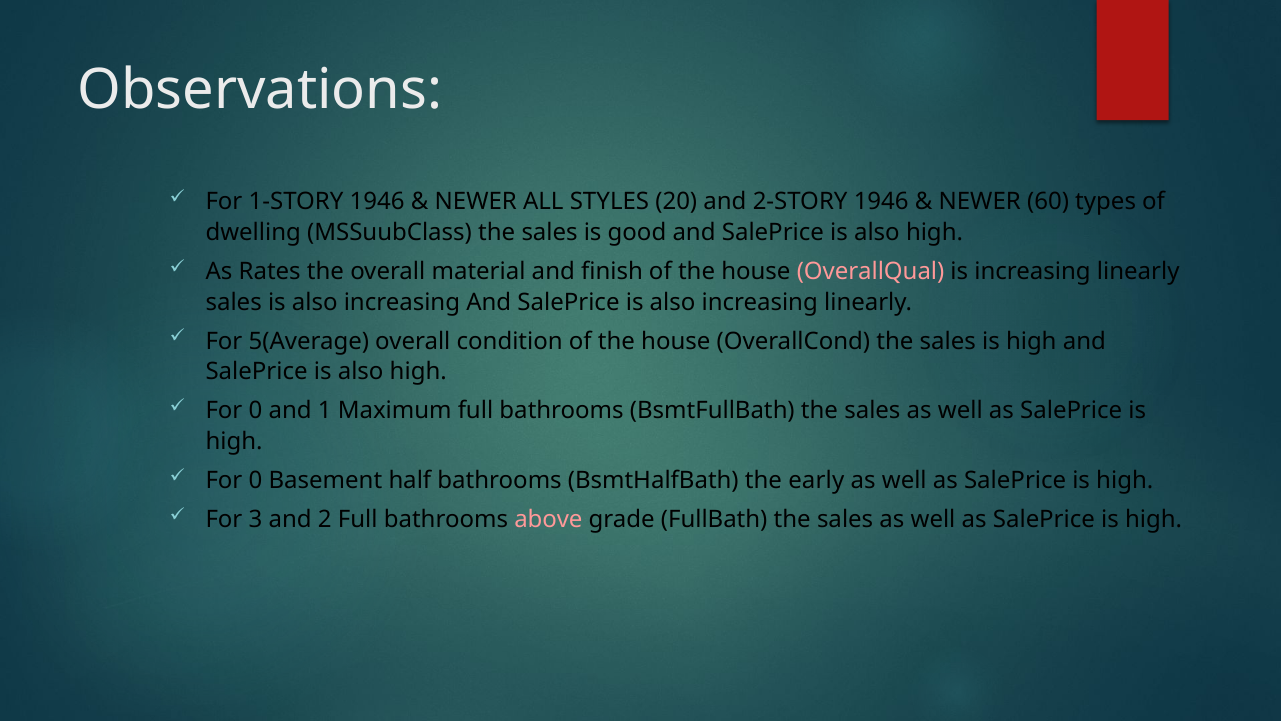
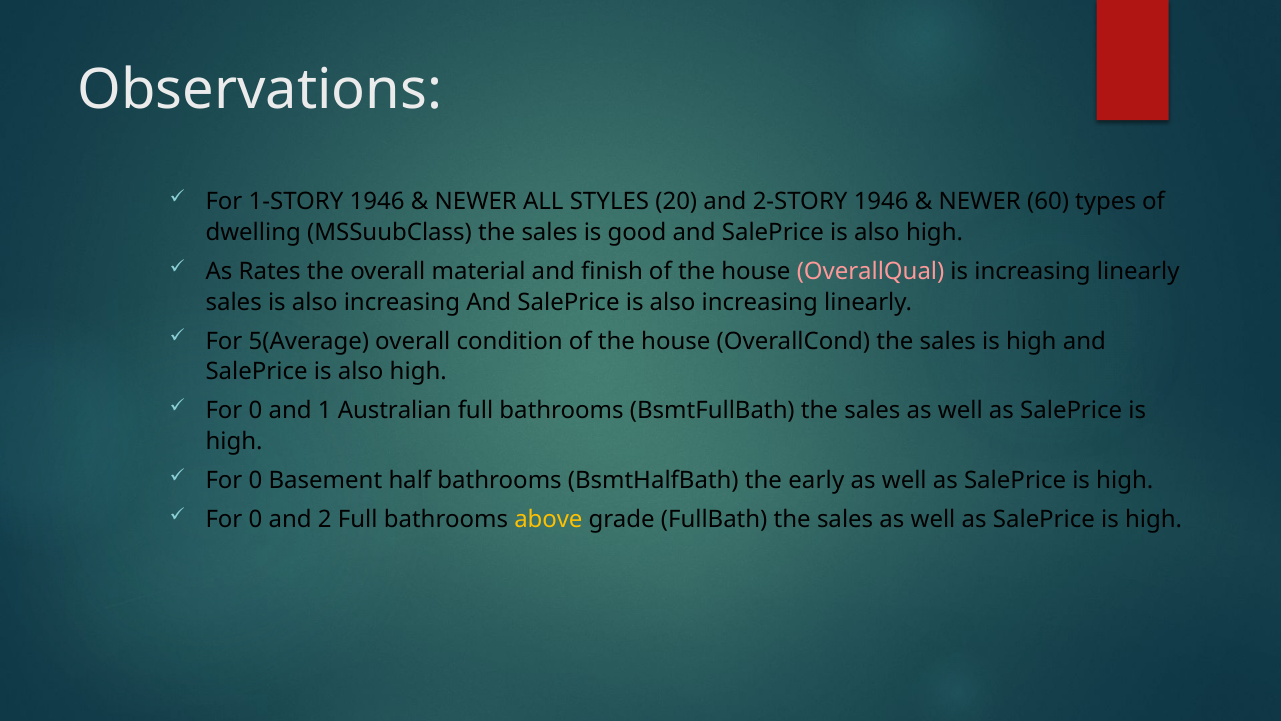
Maximum: Maximum -> Australian
3 at (256, 519): 3 -> 0
above colour: pink -> yellow
